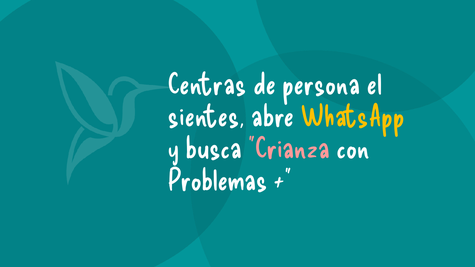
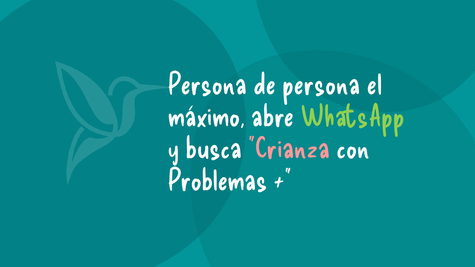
Centras at (207, 85): Centras -> Persona
sientes: sientes -> máximo
WhatsApp colour: yellow -> light green
